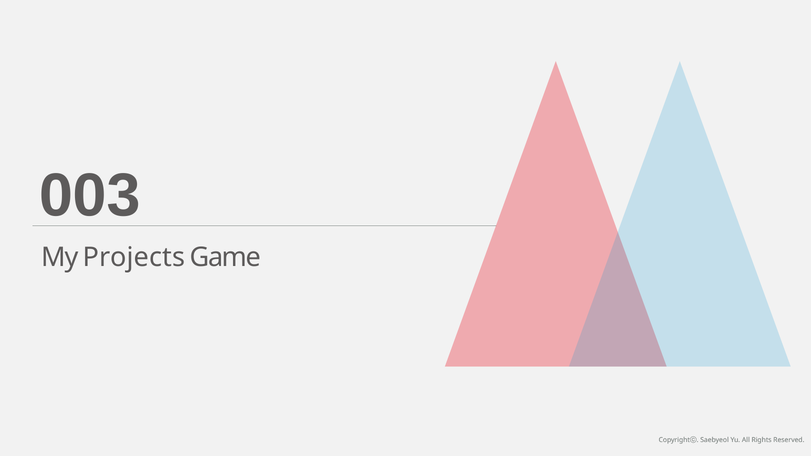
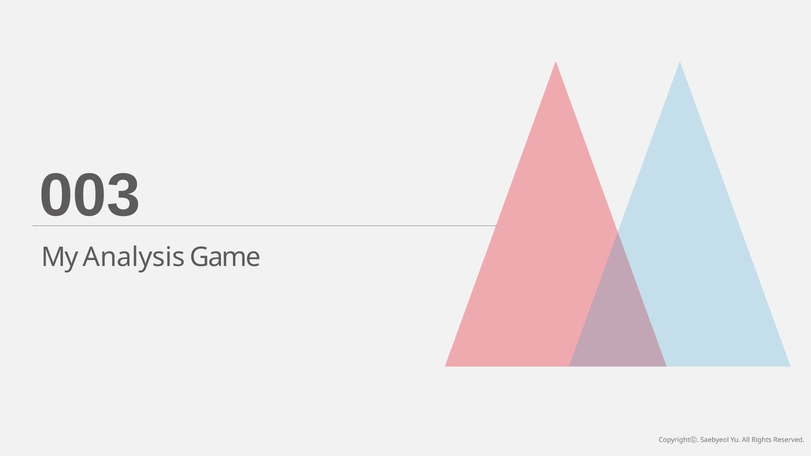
Projects: Projects -> Analysis
